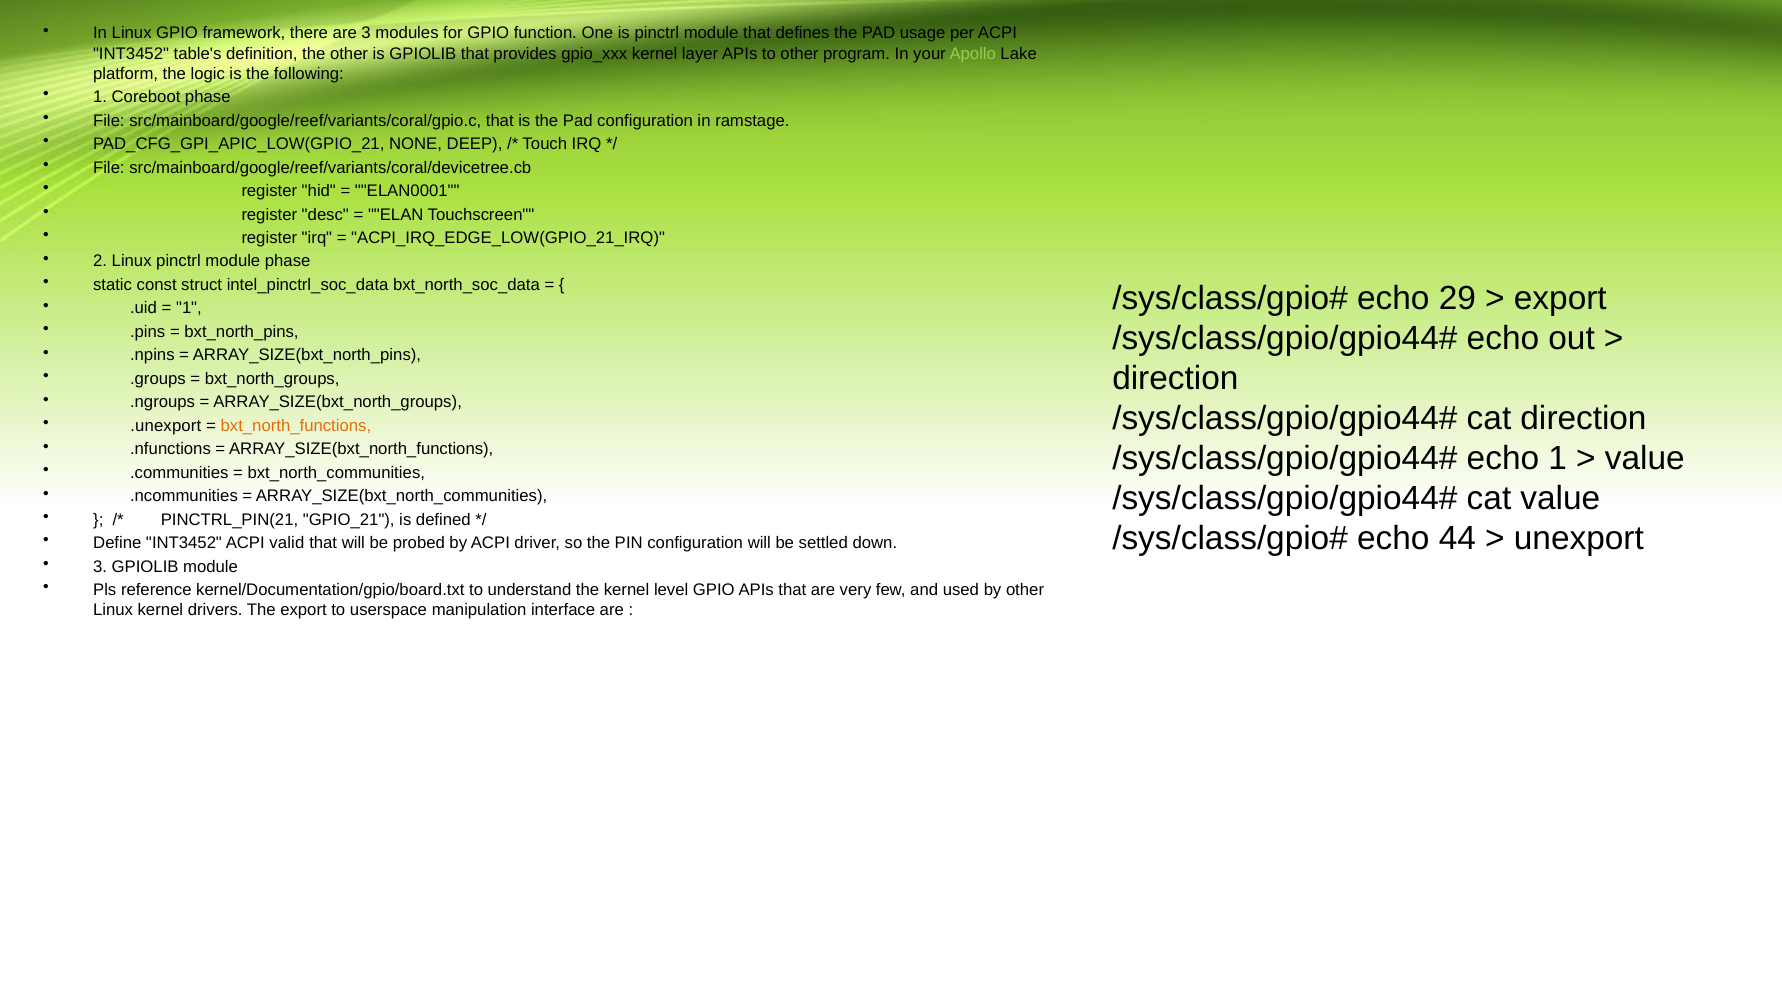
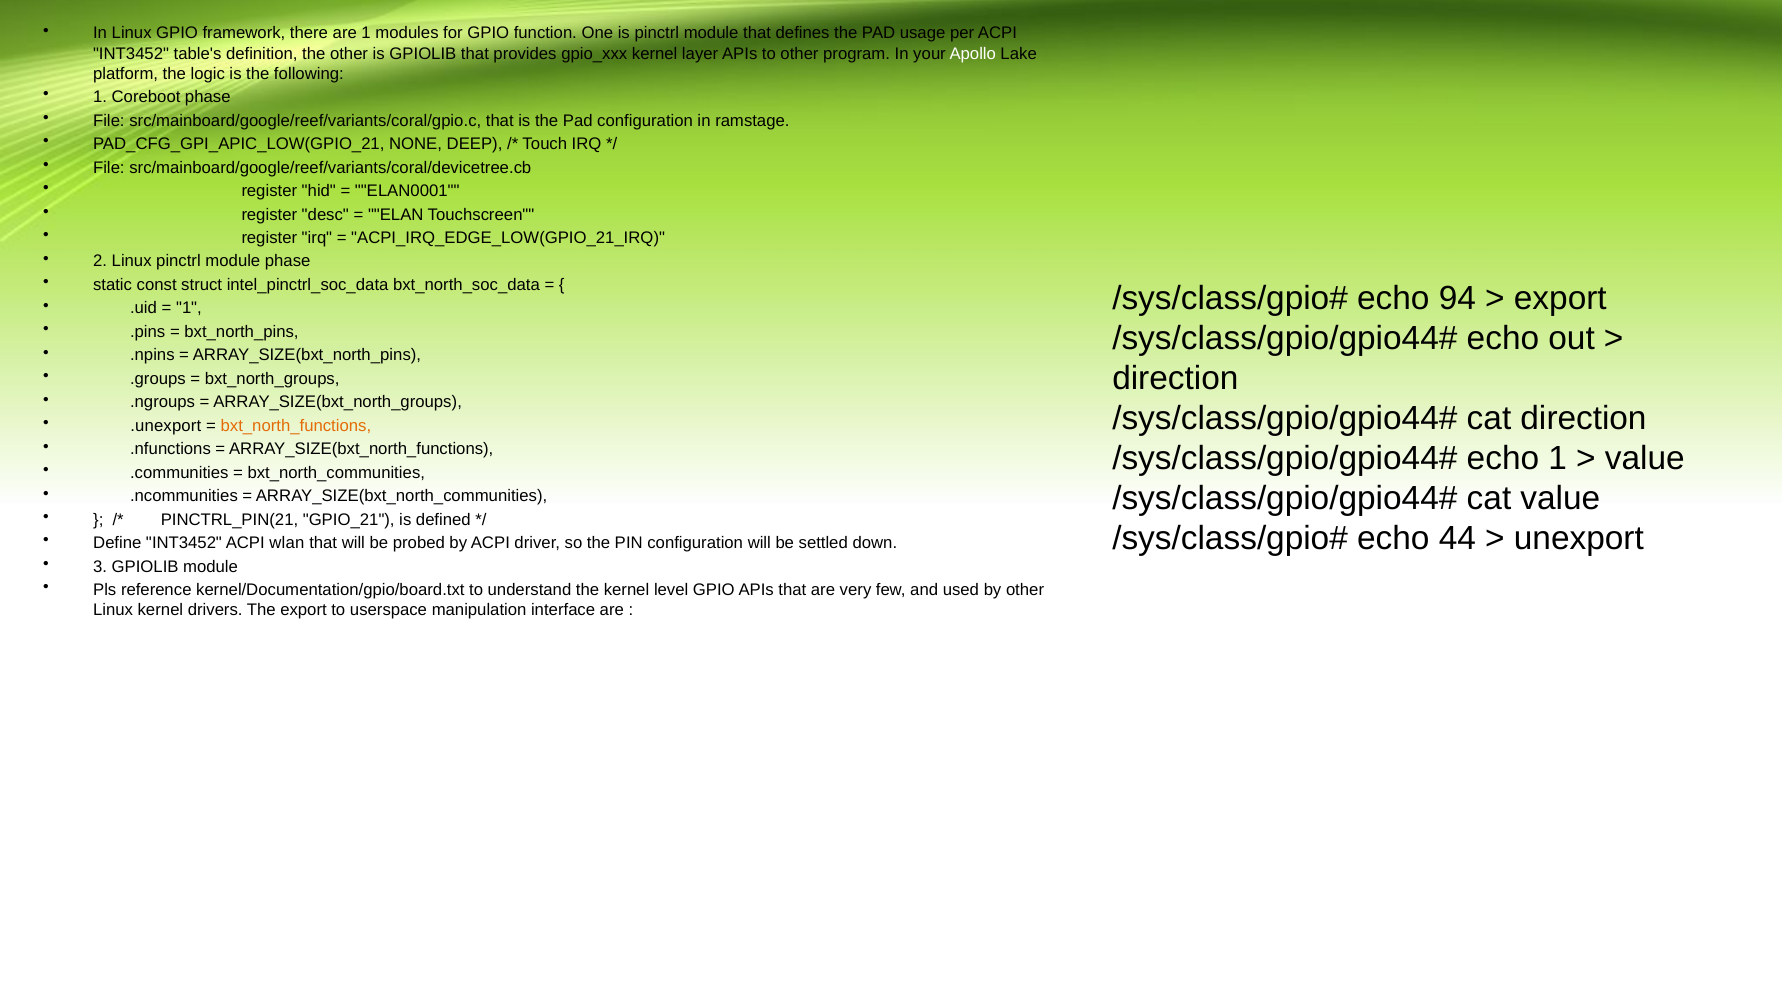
are 3: 3 -> 1
Apollo colour: light green -> white
29: 29 -> 94
valid: valid -> wlan
